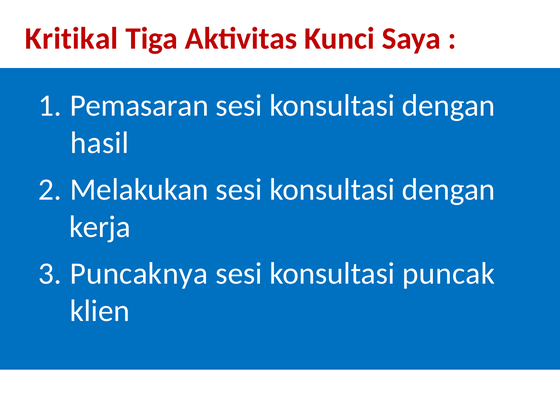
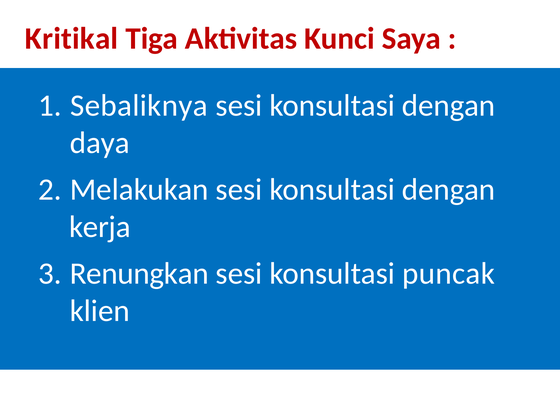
Pemasaran: Pemasaran -> Sebaliknya
hasil: hasil -> daya
Puncaknya: Puncaknya -> Renungkan
